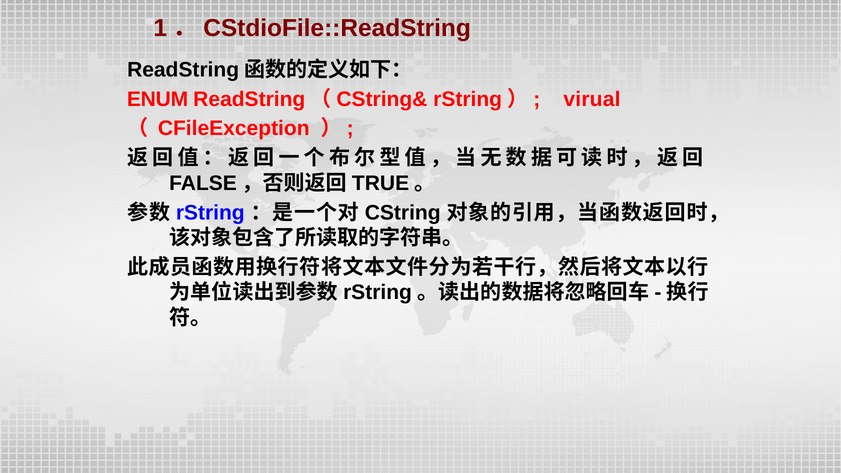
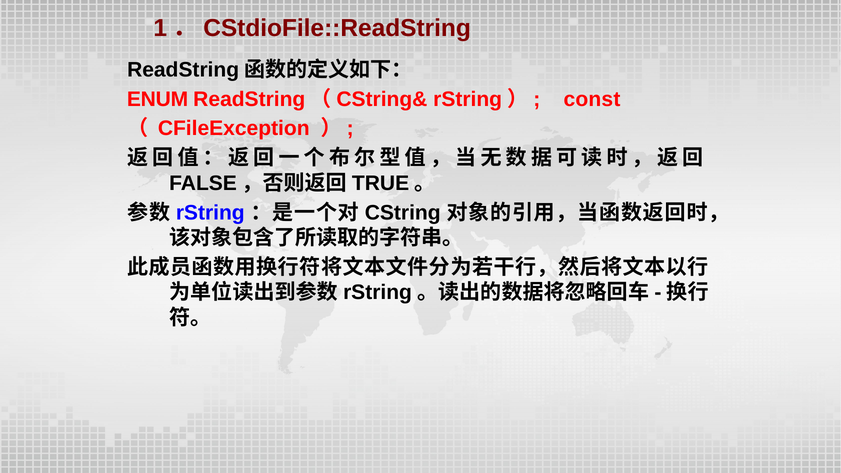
virual: virual -> const
